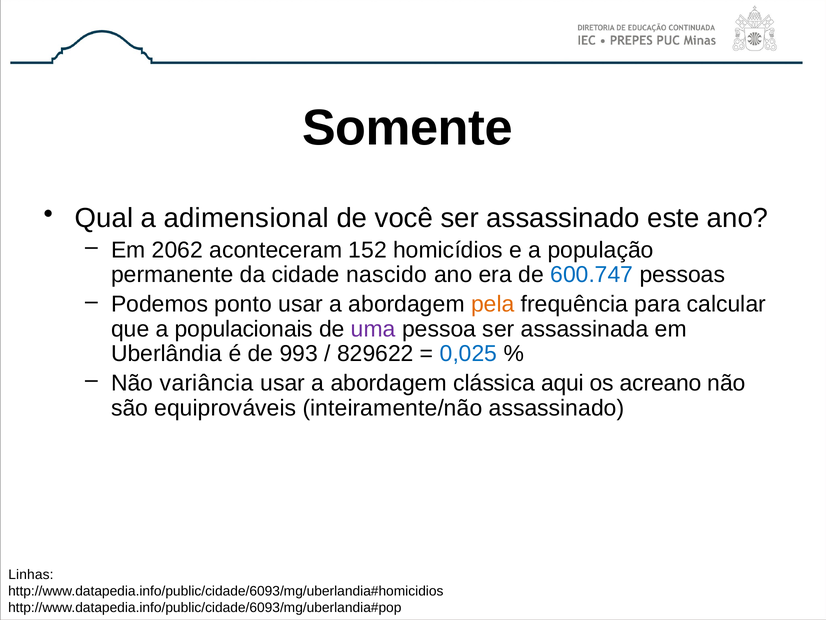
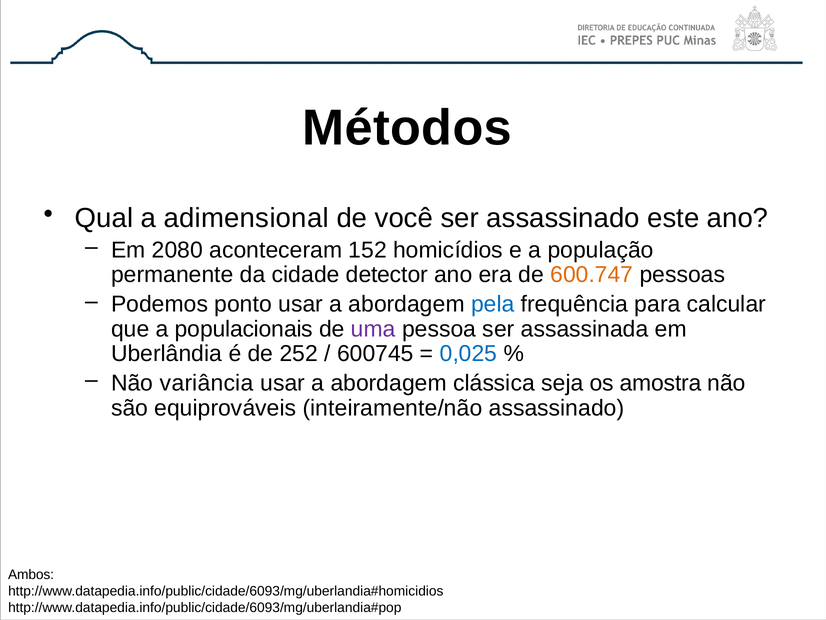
Somente: Somente -> Métodos
2062: 2062 -> 2080
nascido: nascido -> detector
600.747 colour: blue -> orange
pela colour: orange -> blue
993: 993 -> 252
829622: 829622 -> 600745
aqui: aqui -> seja
acreano: acreano -> amostra
Linhas: Linhas -> Ambos
